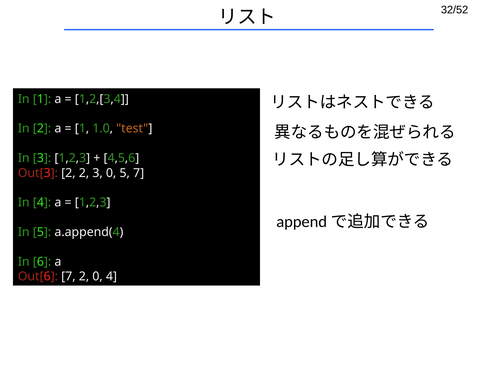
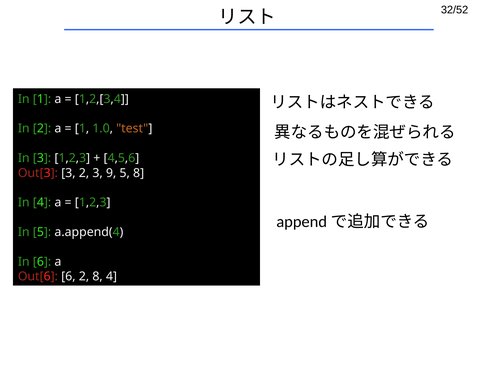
Out[3 2: 2 -> 3
3 0: 0 -> 9
5 7: 7 -> 8
Out[6 7: 7 -> 6
2 0: 0 -> 8
